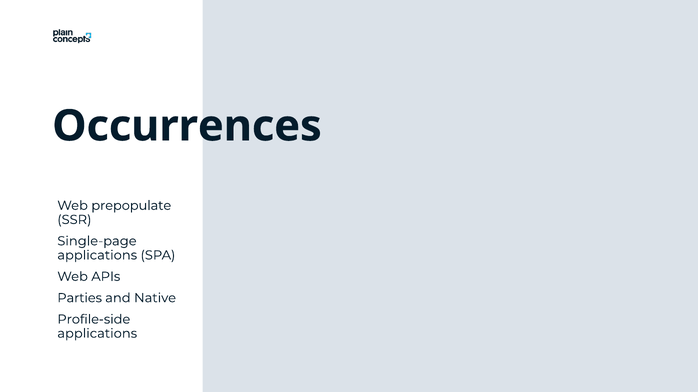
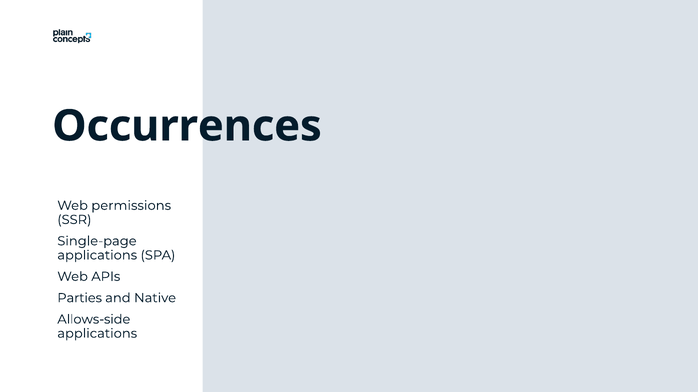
prepopulate: prepopulate -> permissions
Profile-side: Profile-side -> Allows-side
